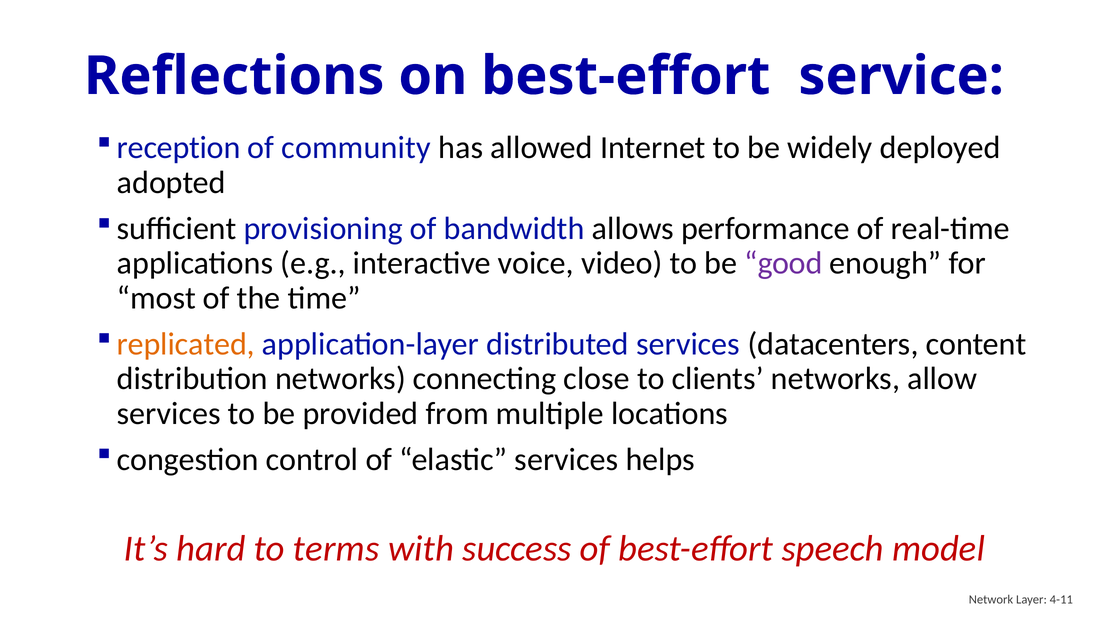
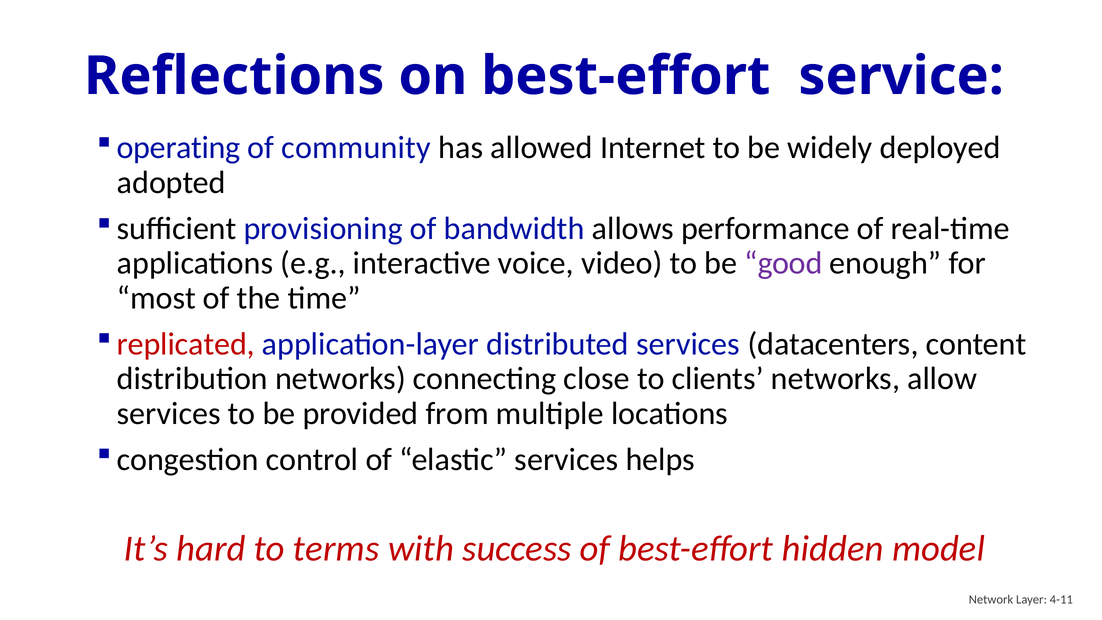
reception: reception -> operating
replicated colour: orange -> red
speech: speech -> hidden
